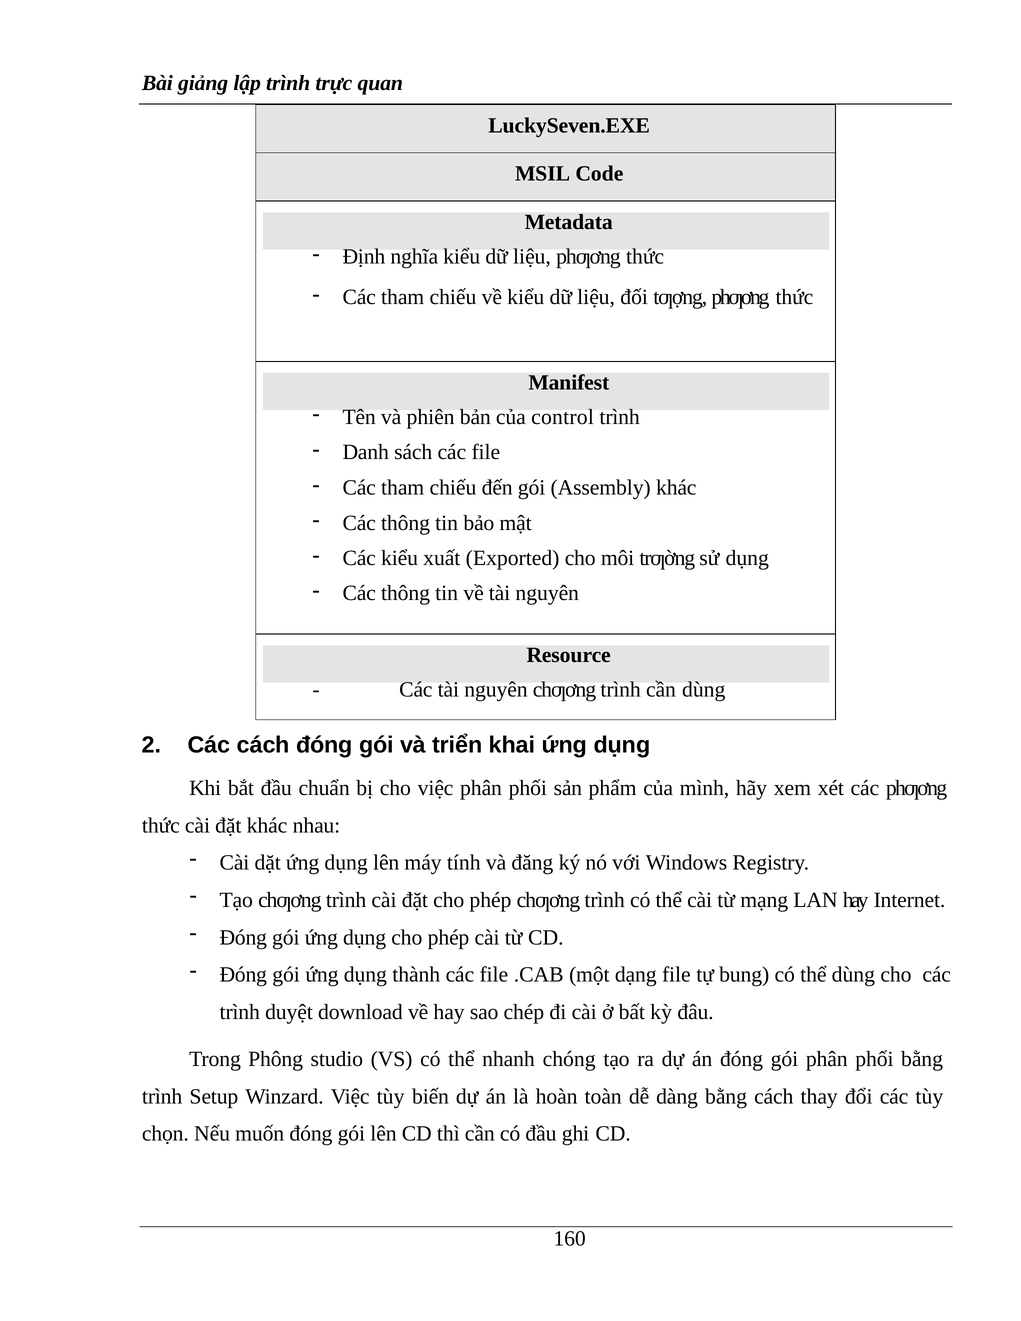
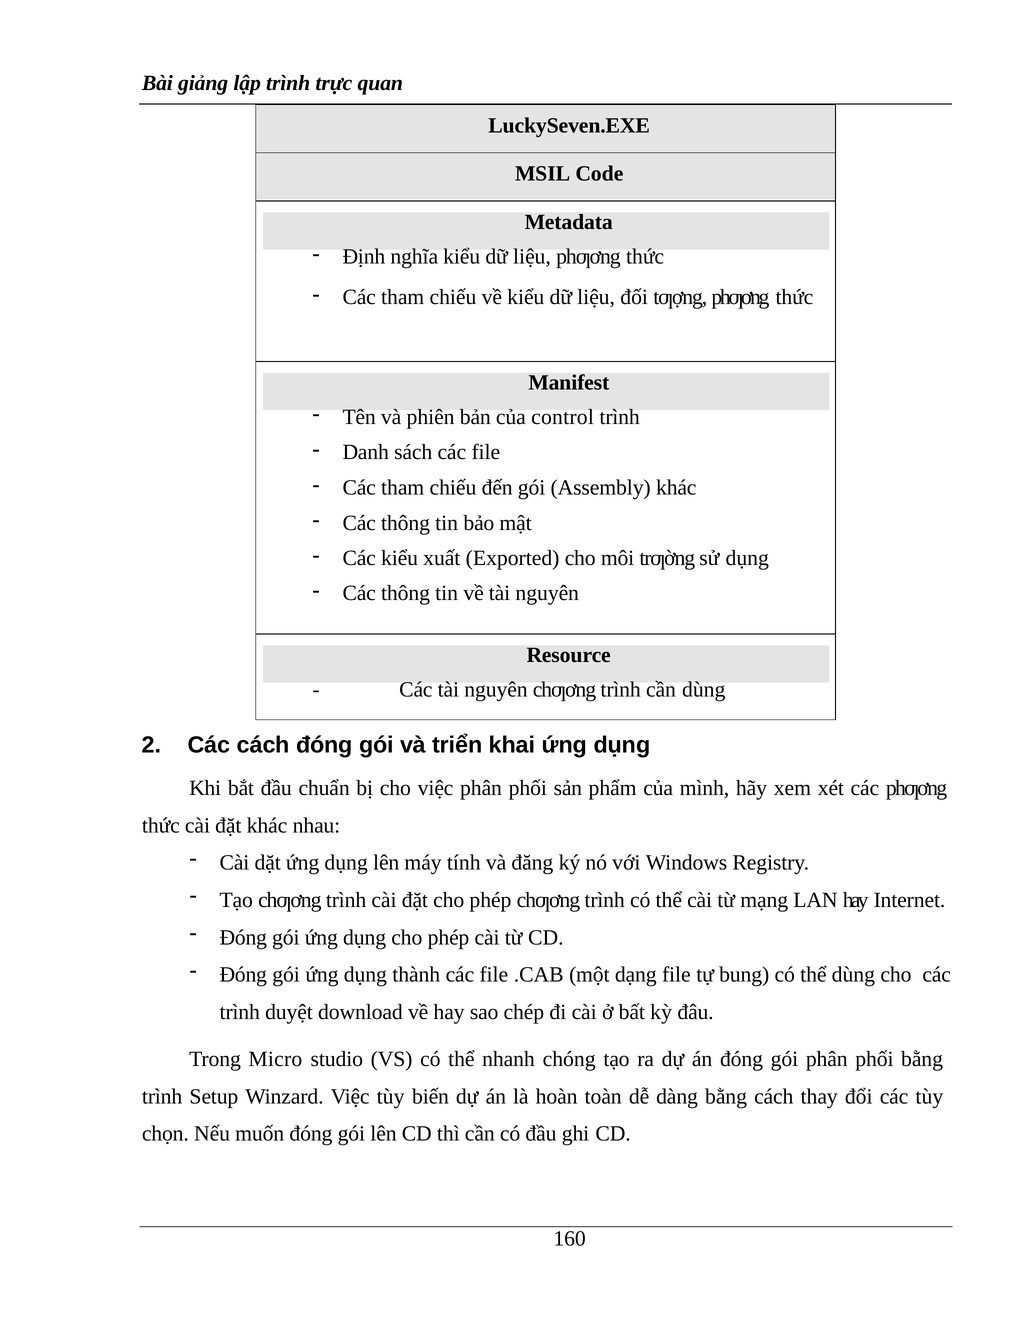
Phông: Phông -> Micro
